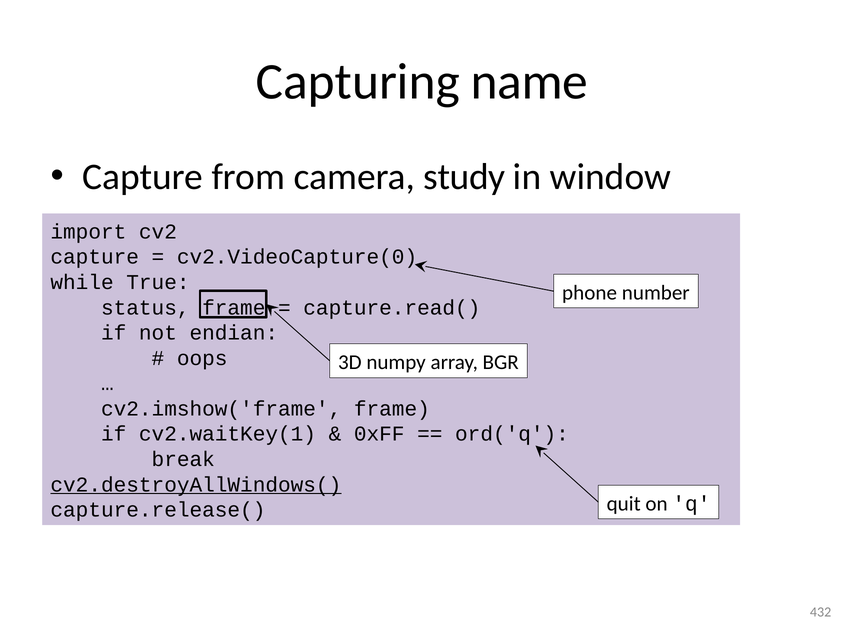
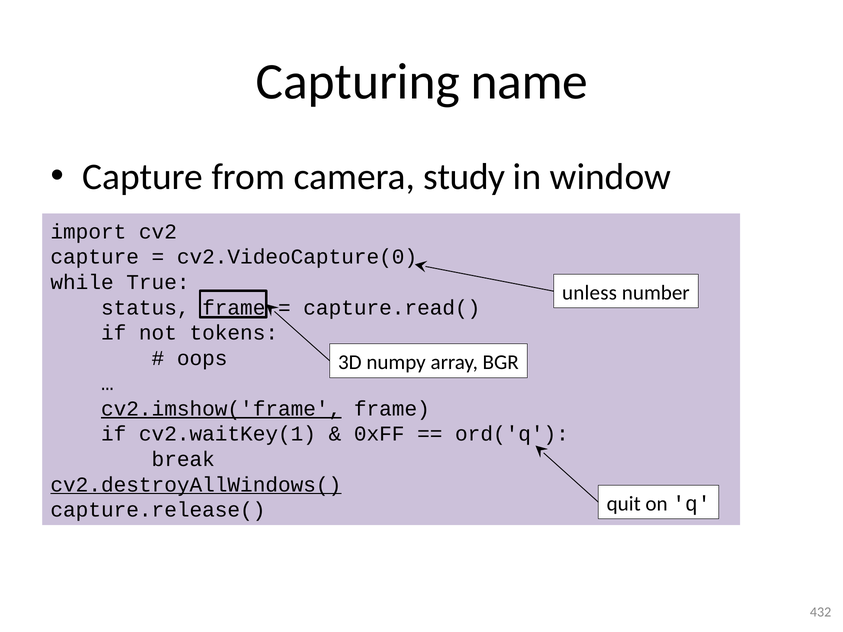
phone: phone -> unless
endian: endian -> tokens
cv2.imshow('frame underline: none -> present
